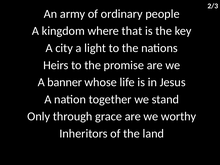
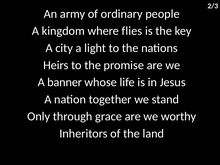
that: that -> flies
